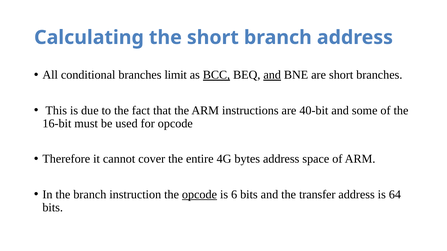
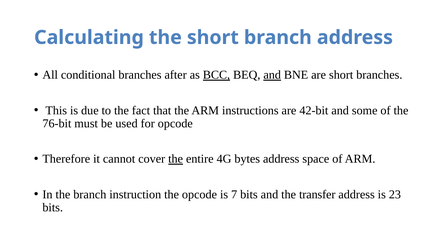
limit: limit -> after
40-bit: 40-bit -> 42-bit
16-bit: 16-bit -> 76-bit
the at (176, 159) underline: none -> present
opcode at (199, 195) underline: present -> none
6: 6 -> 7
64: 64 -> 23
